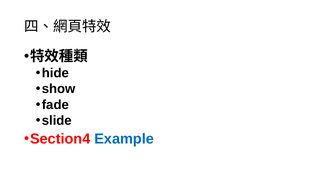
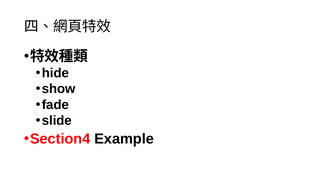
Example colour: blue -> black
